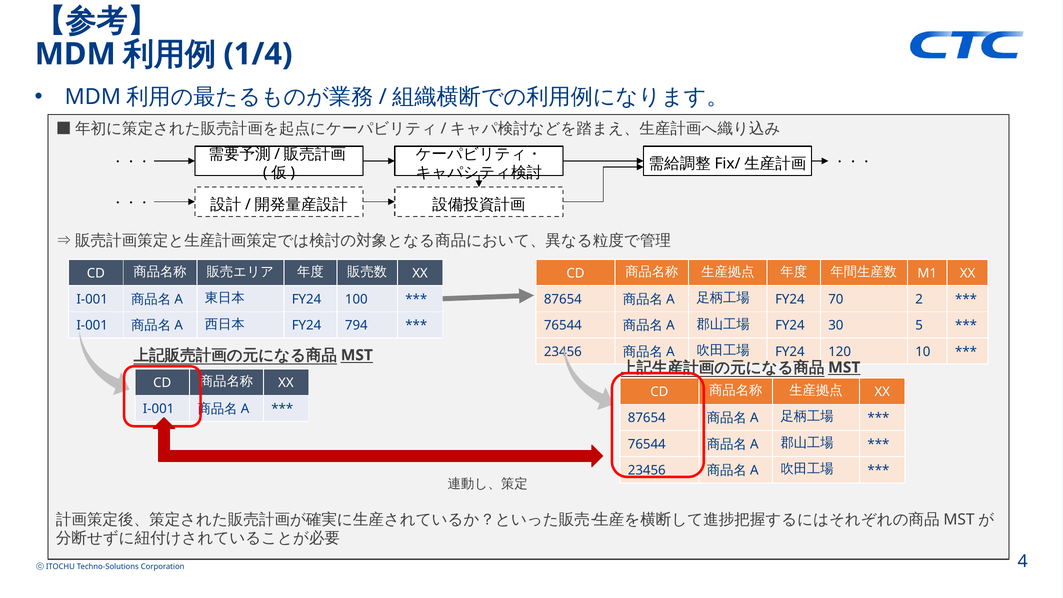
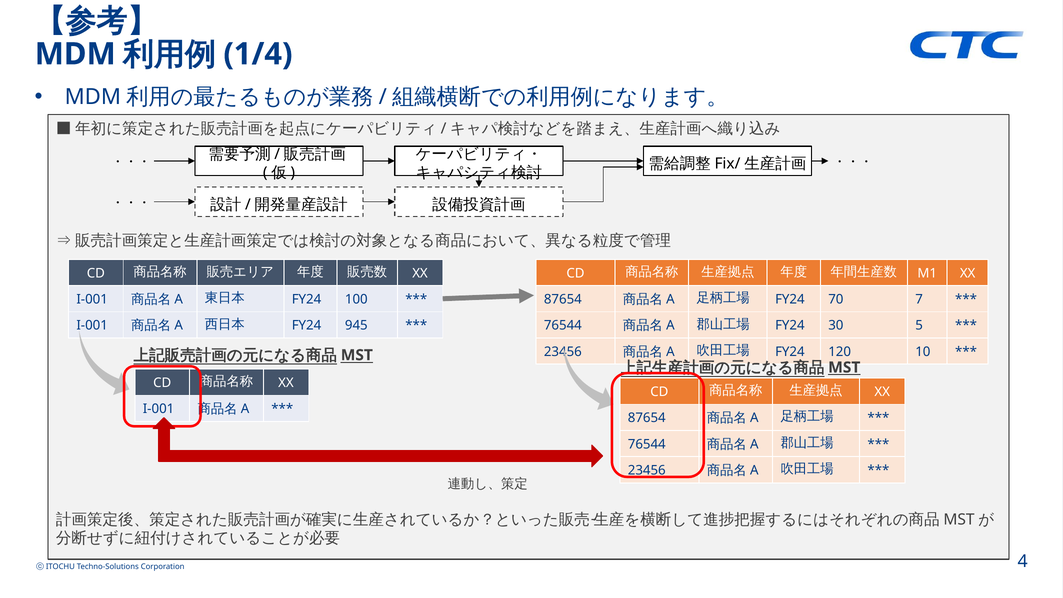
2: 2 -> 7
794: 794 -> 945
